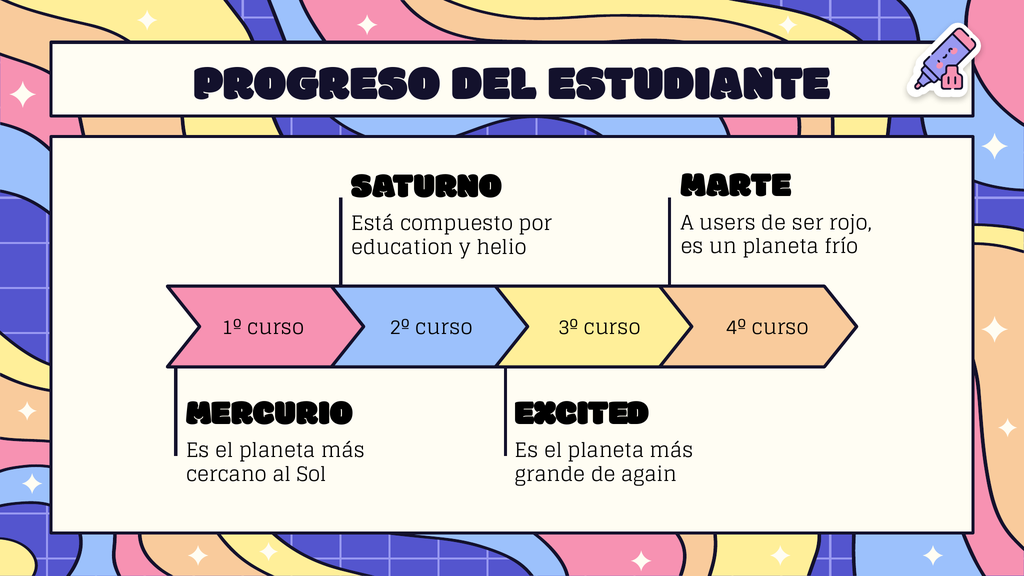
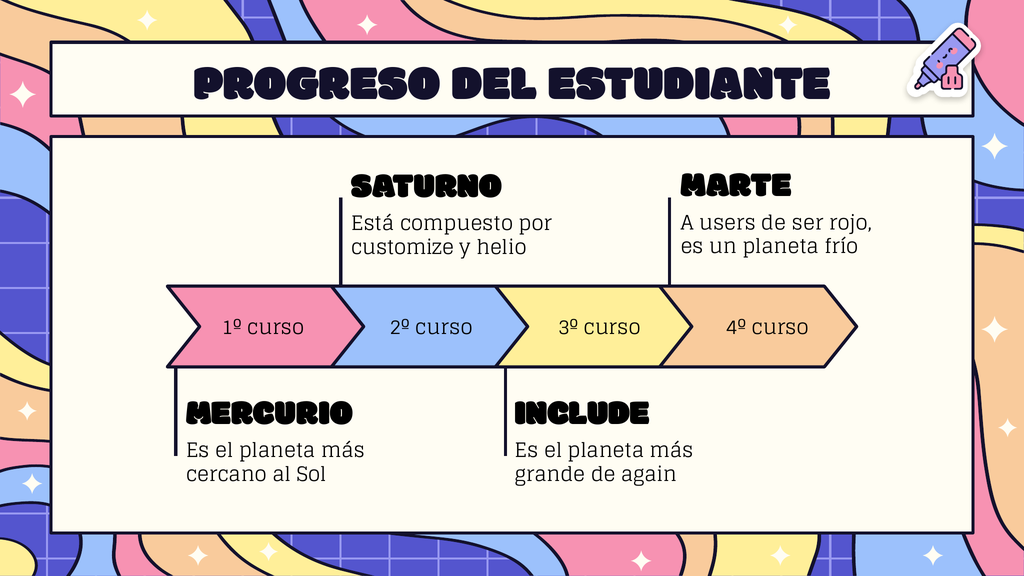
education: education -> customize
EXCITED: EXCITED -> INCLUDE
